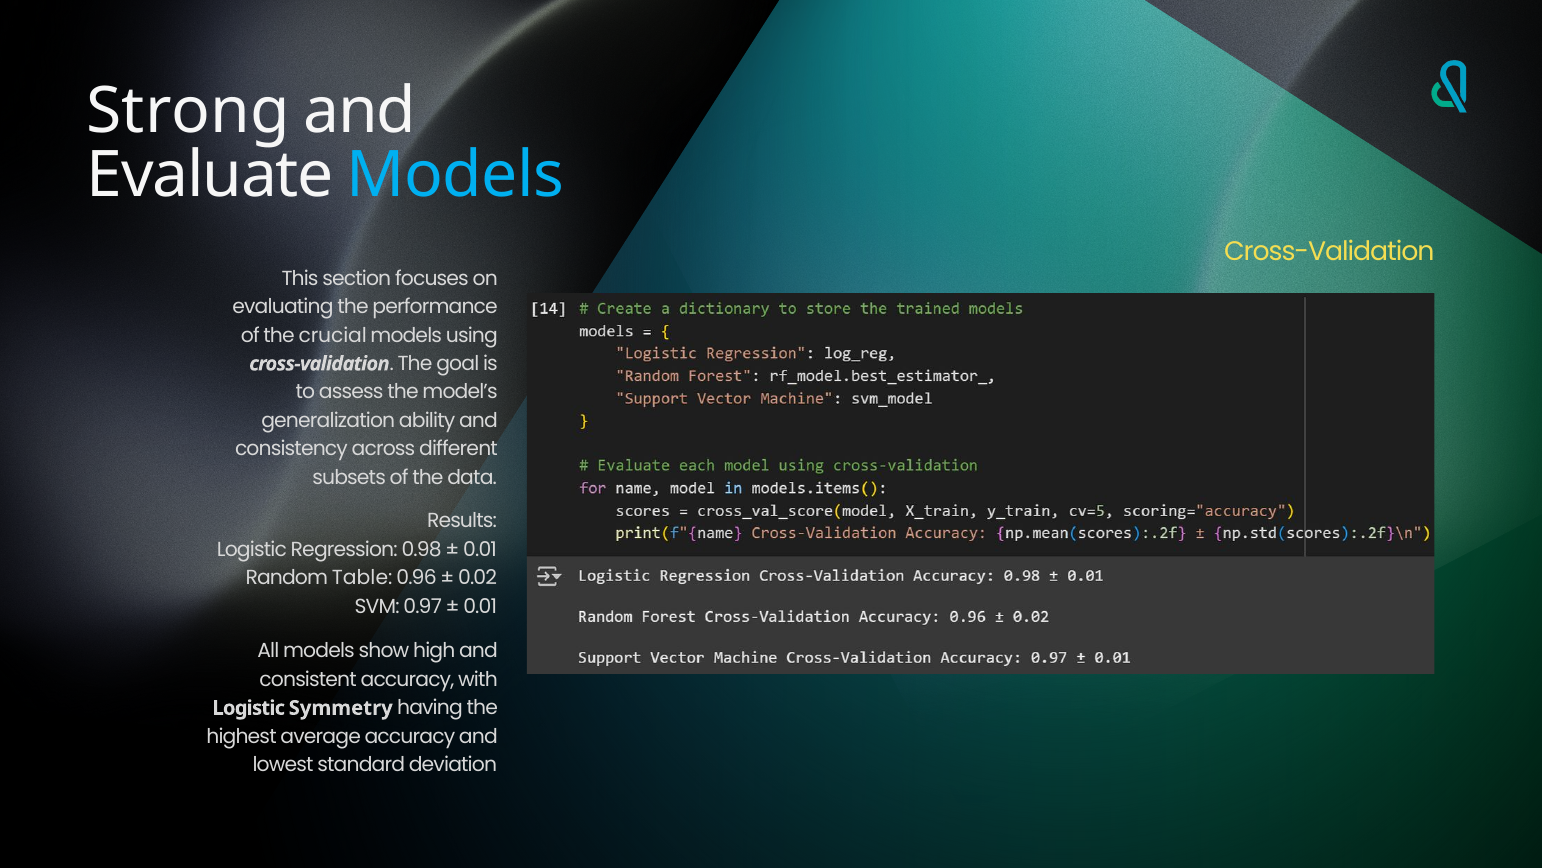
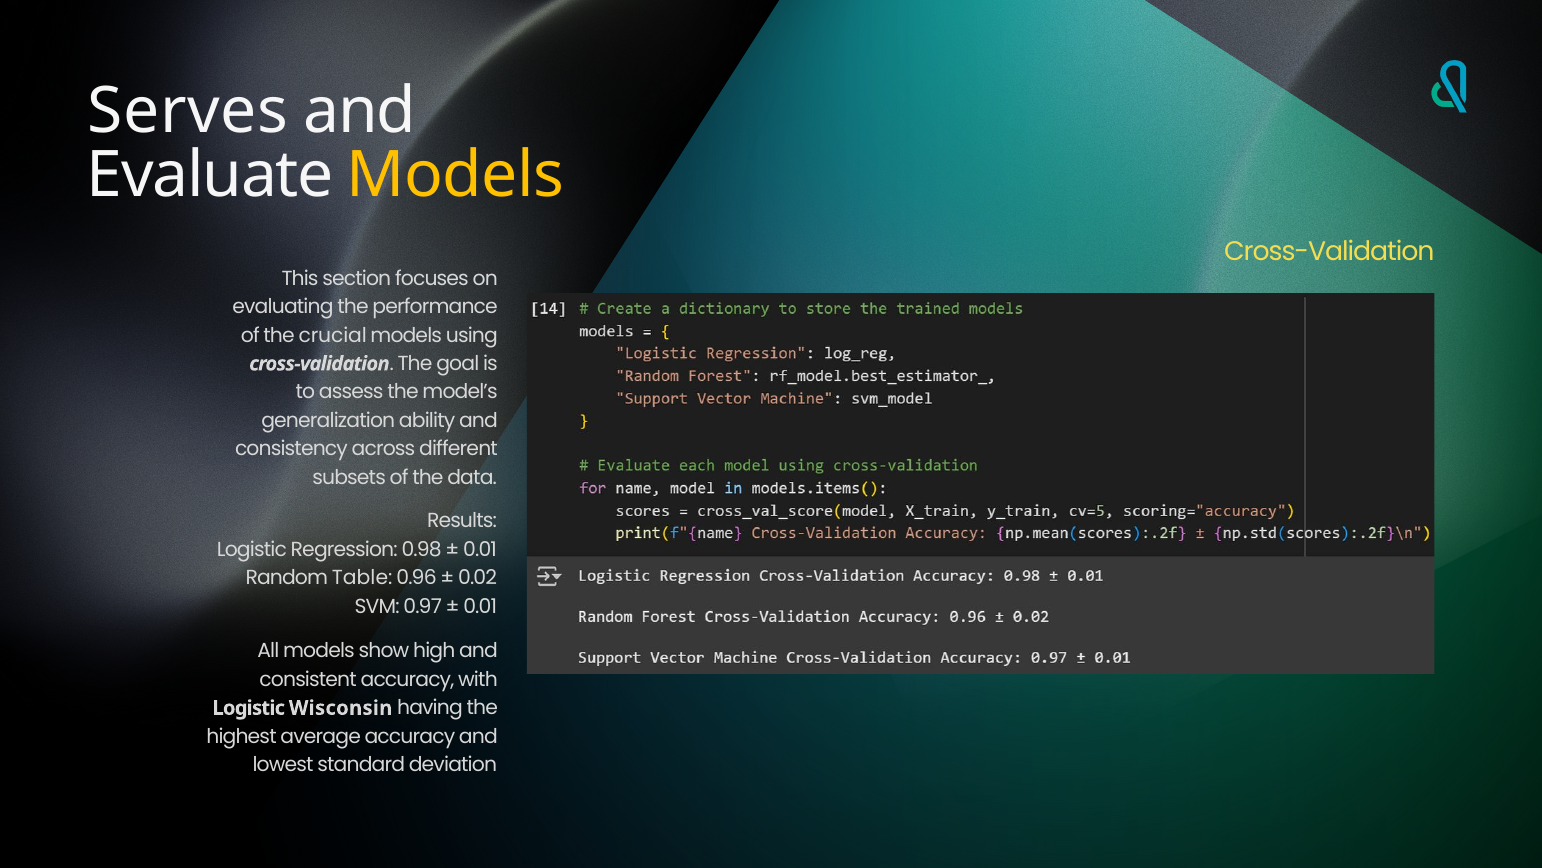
Strong: Strong -> Serves
Models at (455, 176) colour: light blue -> yellow
Symmetry: Symmetry -> Wisconsin
